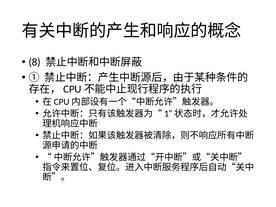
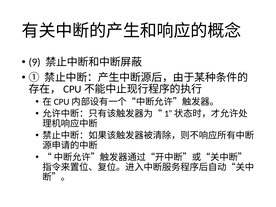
8: 8 -> 9
